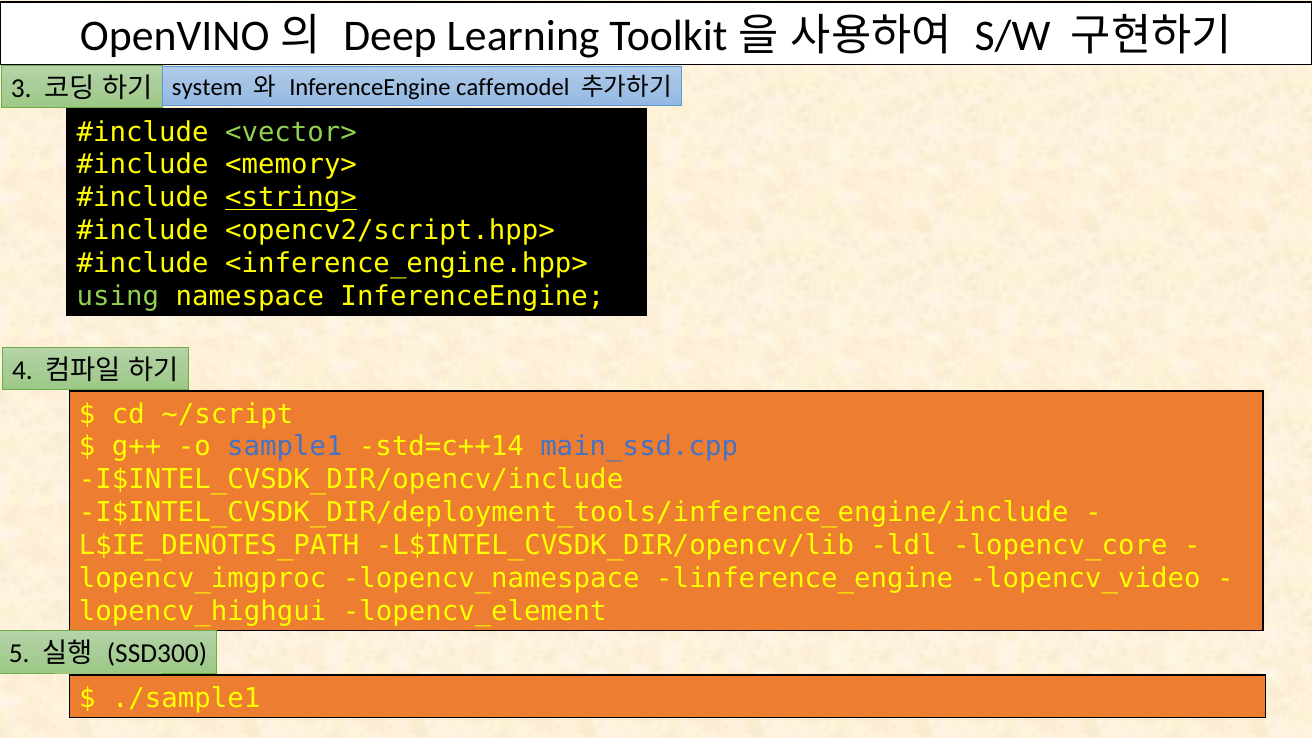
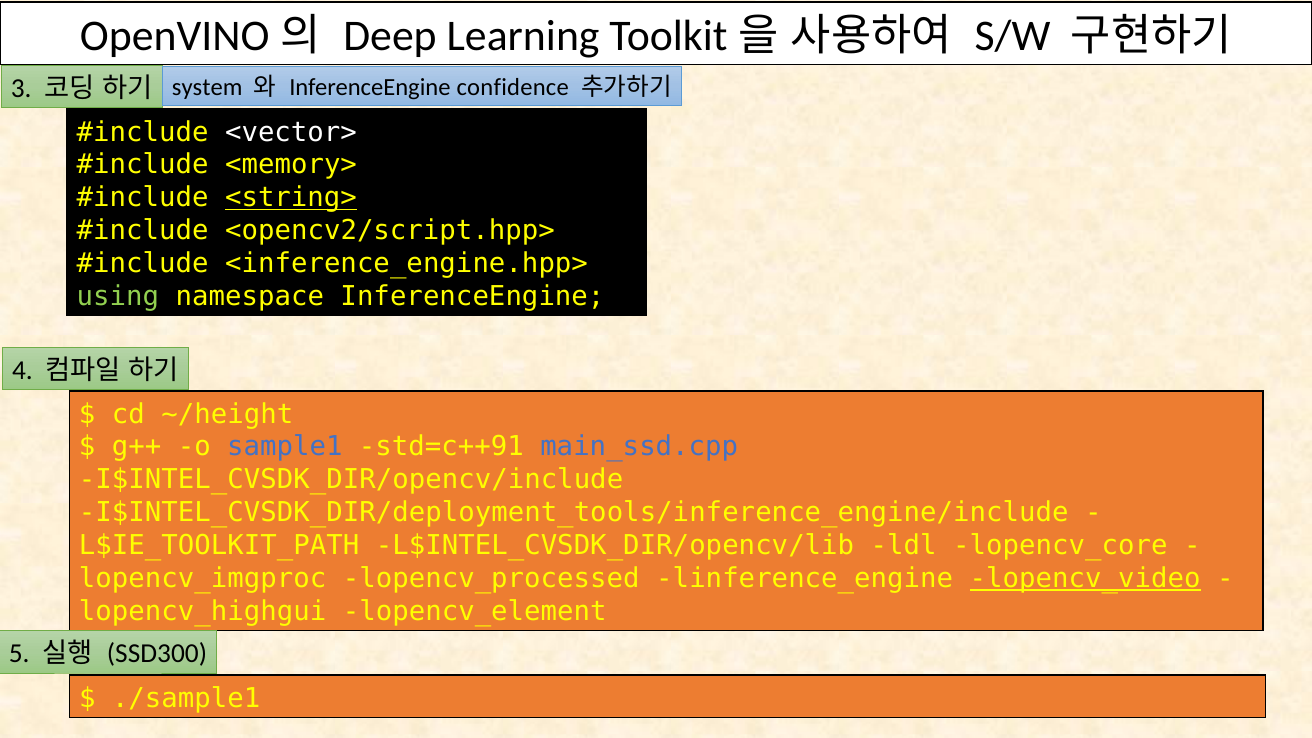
caffemodel: caffemodel -> confidence
<vector> colour: light green -> white
~/script: ~/script -> ~/height
std=c++14: std=c++14 -> std=c++91
L$IE_DENOTES_PATH: L$IE_DENOTES_PATH -> L$IE_TOOLKIT_PATH
lopencv_namespace: lopencv_namespace -> lopencv_processed
lopencv_video underline: none -> present
